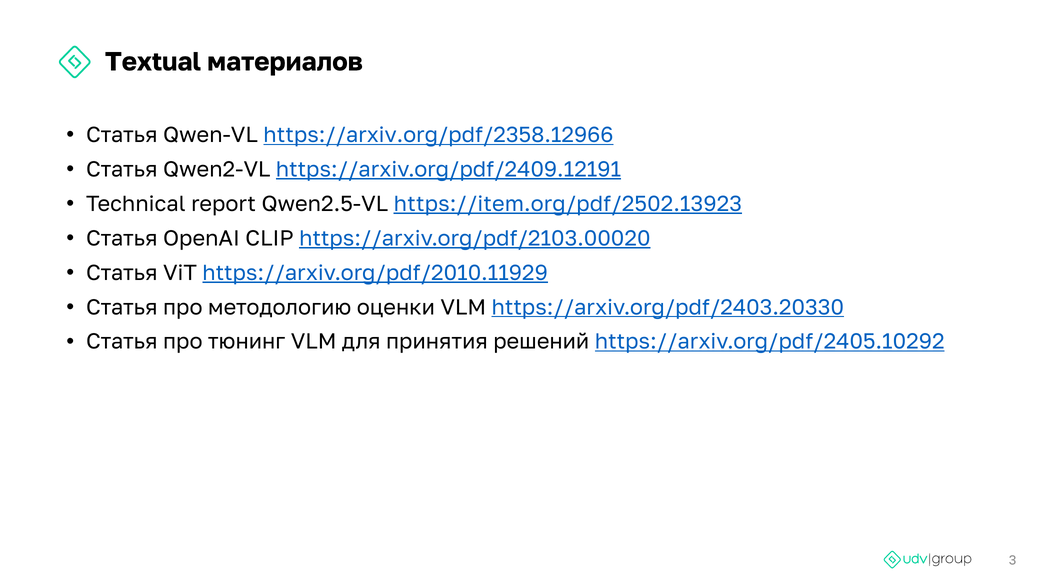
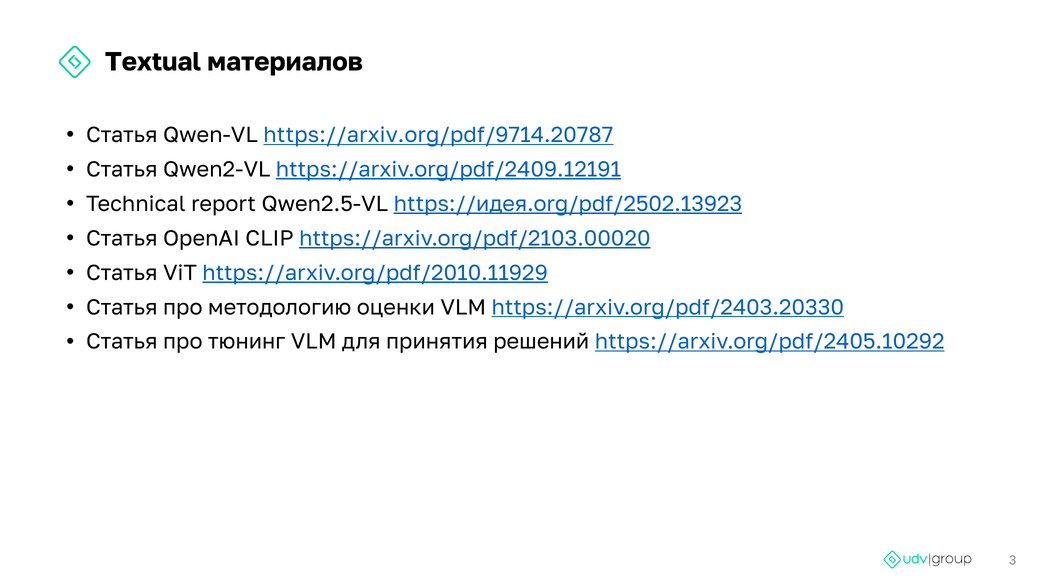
https://arxiv.org/pdf/2358.12966: https://arxiv.org/pdf/2358.12966 -> https://arxiv.org/pdf/9714.20787
https://item.org/pdf/2502.13923: https://item.org/pdf/2502.13923 -> https://идея.org/pdf/2502.13923
